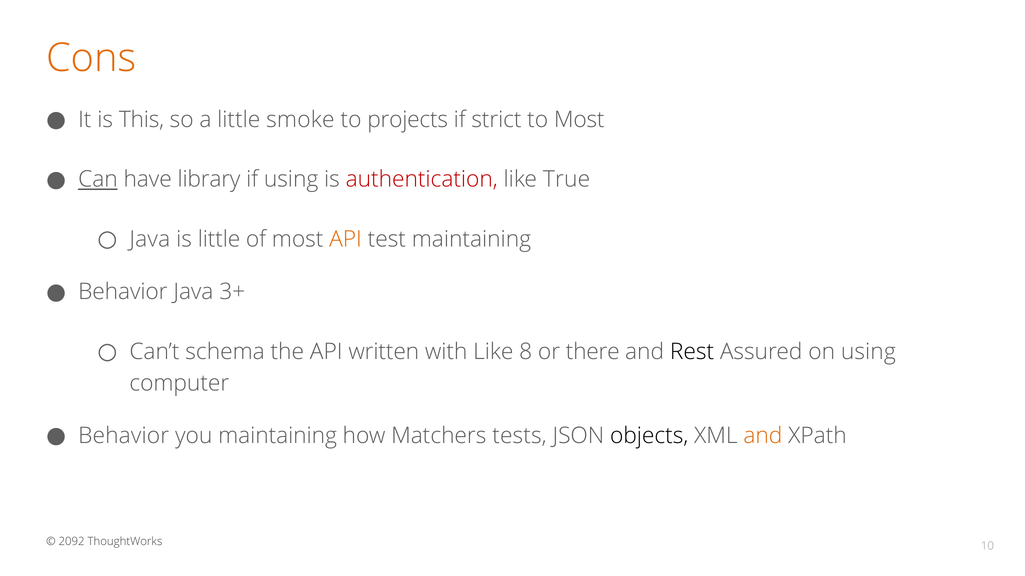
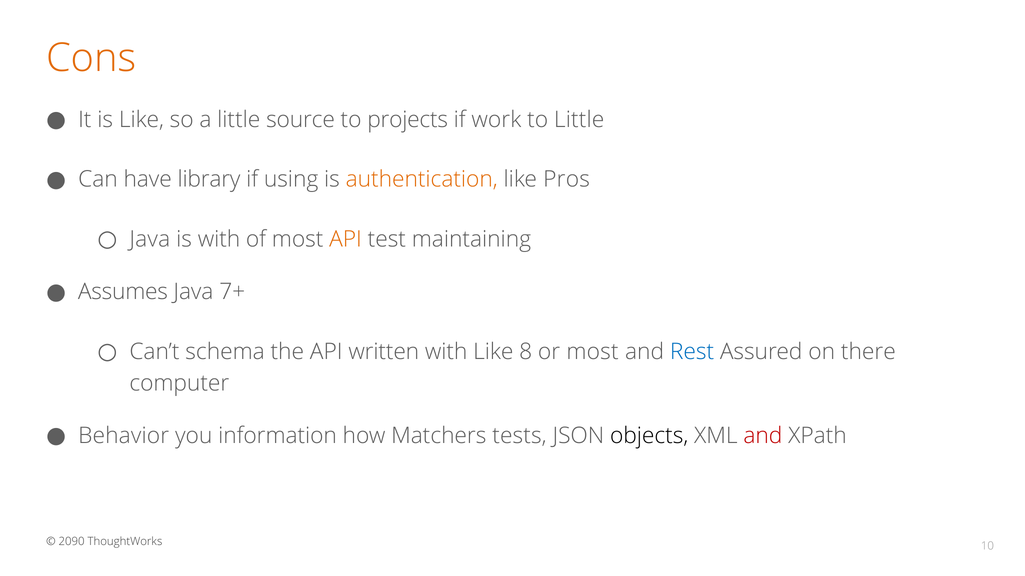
is This: This -> Like
smoke: smoke -> source
strict: strict -> work
to Most: Most -> Little
Can underline: present -> none
authentication colour: red -> orange
True: True -> Pros
is little: little -> with
Behavior at (123, 292): Behavior -> Assumes
3+: 3+ -> 7+
or there: there -> most
Rest colour: black -> blue
on using: using -> there
you maintaining: maintaining -> information
and at (763, 436) colour: orange -> red
2092: 2092 -> 2090
